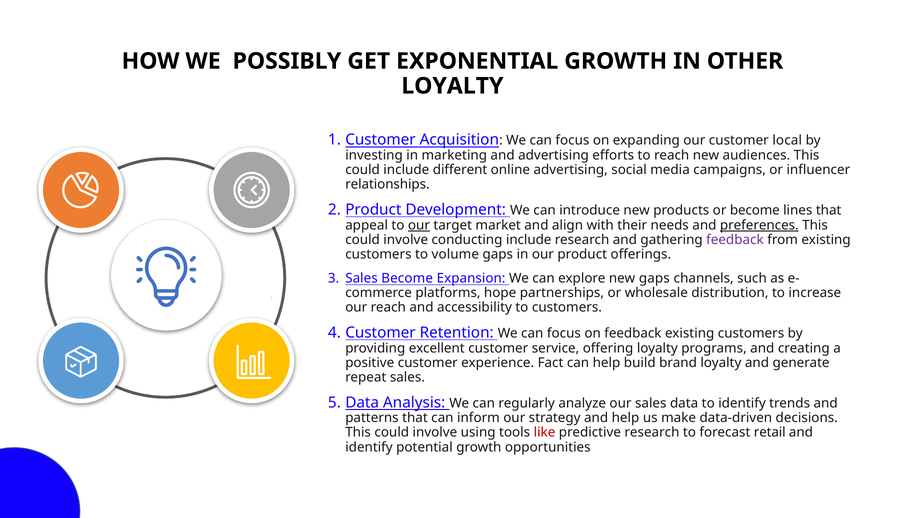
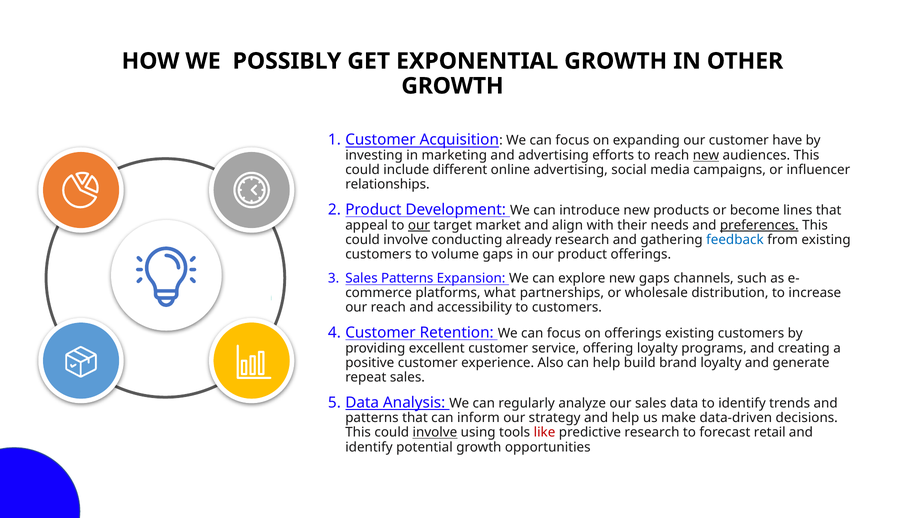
LOYALTY at (452, 86): LOYALTY -> GROWTH
local: local -> have
new at (706, 155) underline: none -> present
conducting include: include -> already
feedback at (735, 240) colour: purple -> blue
Sales Become: Become -> Patterns
hope: hope -> what
on feedback: feedback -> offerings
Fact: Fact -> Also
involve at (435, 433) underline: none -> present
